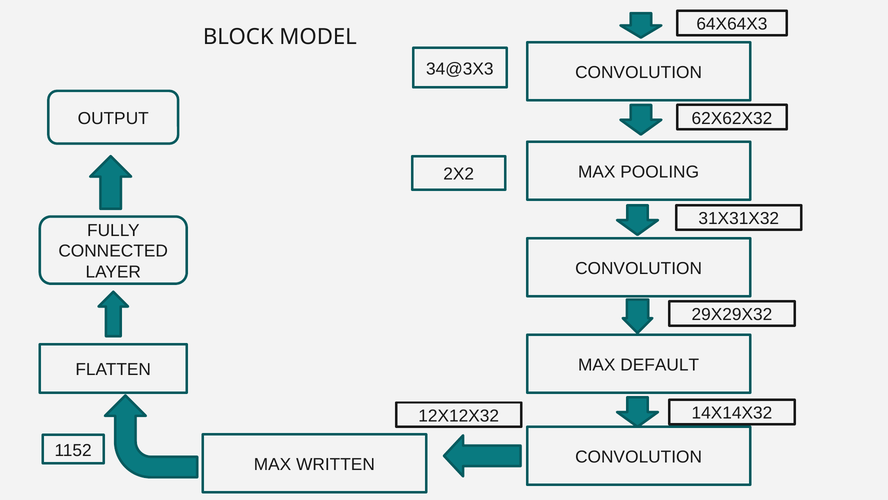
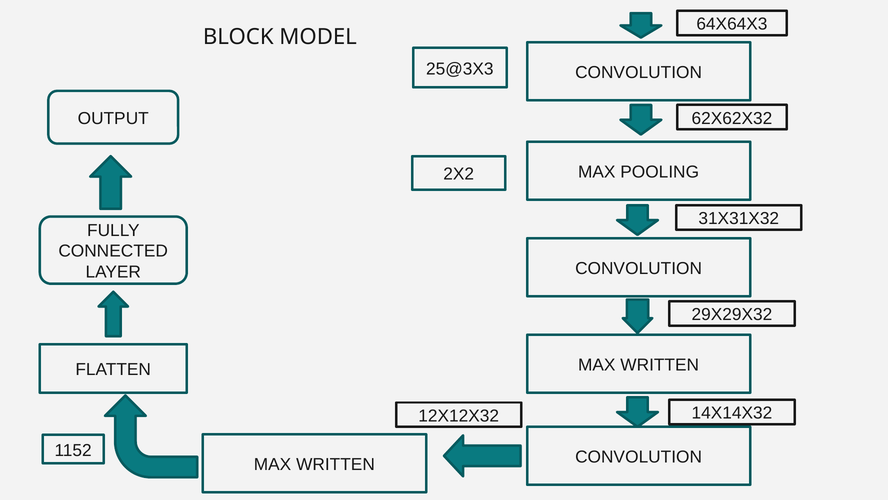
34@3X3: 34@3X3 -> 25@3X3
DEFAULT at (660, 365): DEFAULT -> WRITTEN
